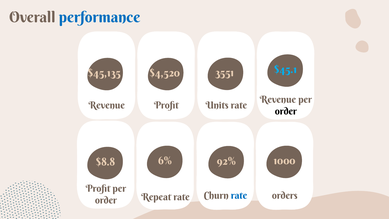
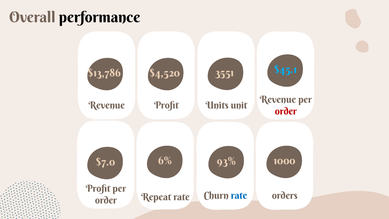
performance colour: blue -> black
$45,135: $45,135 -> $13,786
Units rate: rate -> unit
order at (286, 111) colour: black -> red
92%: 92% -> 93%
$8.8: $8.8 -> $7.0
